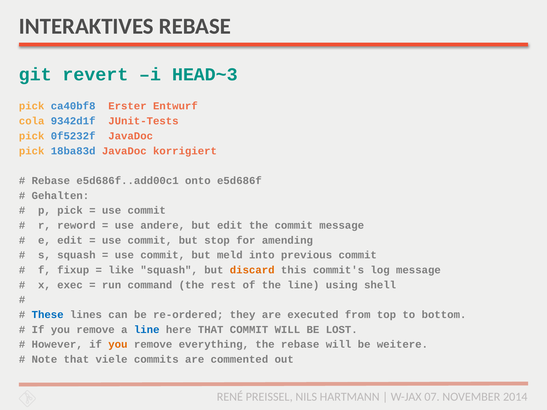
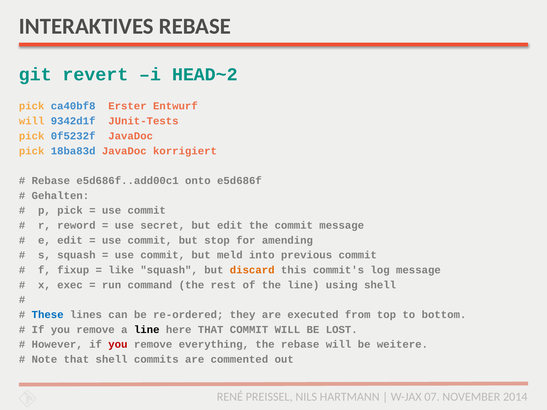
HEAD~3: HEAD~3 -> HEAD~2
cola at (32, 121): cola -> will
andere: andere -> secret
line at (147, 330) colour: blue -> black
you at (118, 345) colour: orange -> red
that viele: viele -> shell
